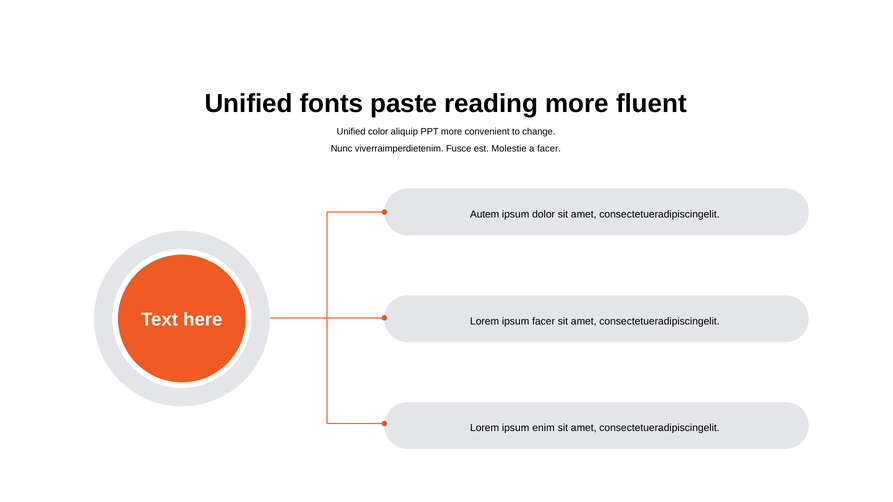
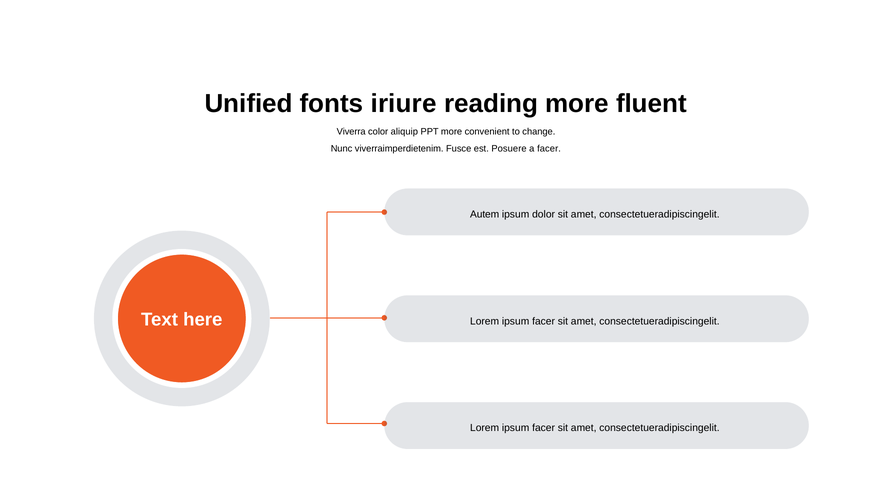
paste: paste -> iriure
Unified at (351, 132): Unified -> Viverra
Molestie: Molestie -> Posuere
enim at (544, 428): enim -> facer
